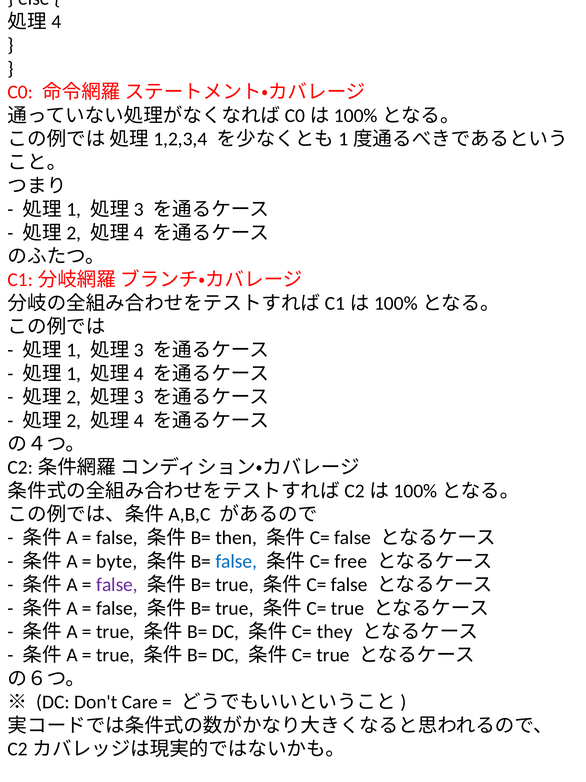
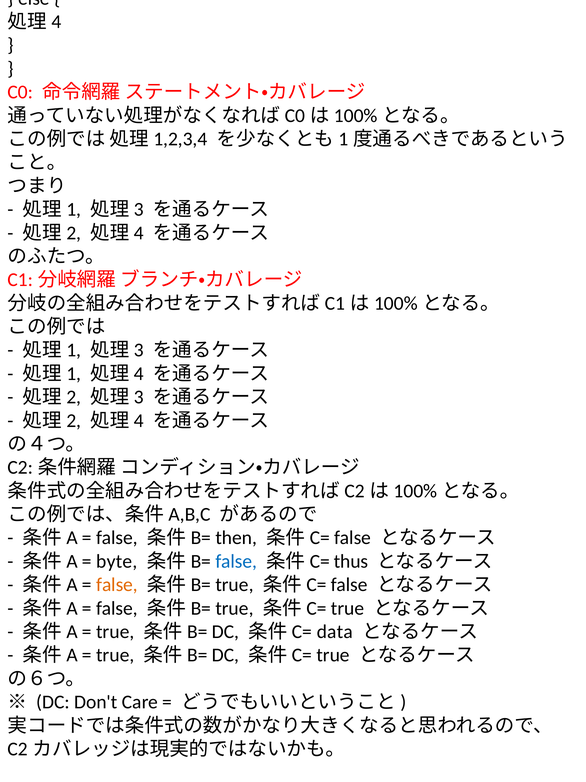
free: free -> thus
false at (117, 584) colour: purple -> orange
they: they -> data
